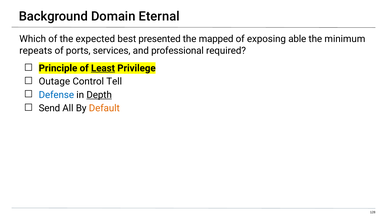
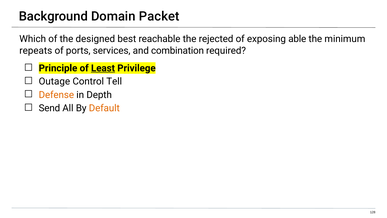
Eternal: Eternal -> Packet
expected: expected -> designed
presented: presented -> reachable
mapped: mapped -> rejected
professional: professional -> combination
Defense colour: blue -> orange
Depth underline: present -> none
